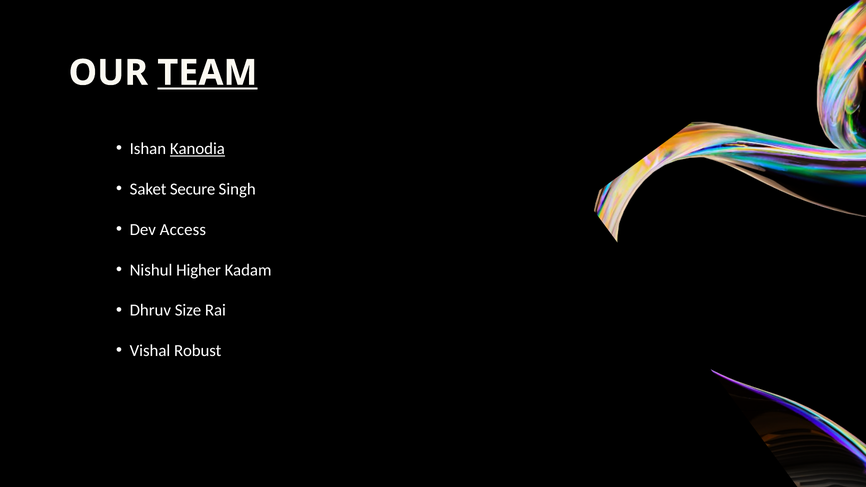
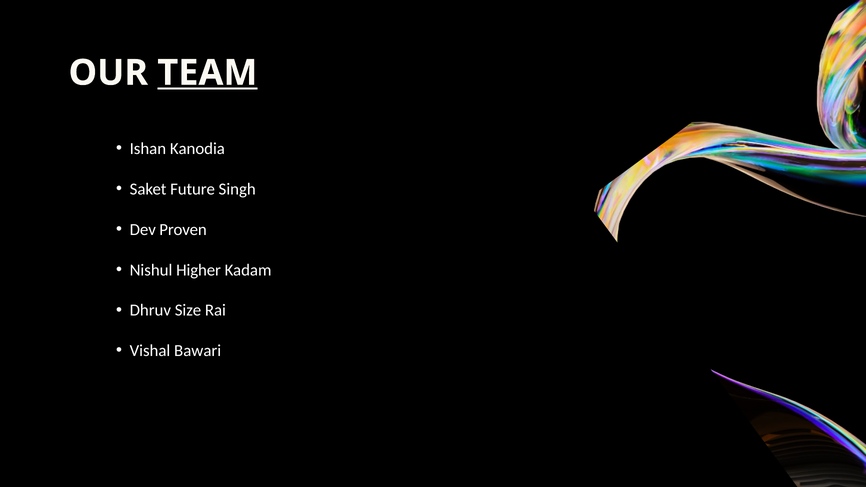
Kanodia underline: present -> none
Secure: Secure -> Future
Access: Access -> Proven
Robust: Robust -> Bawari
